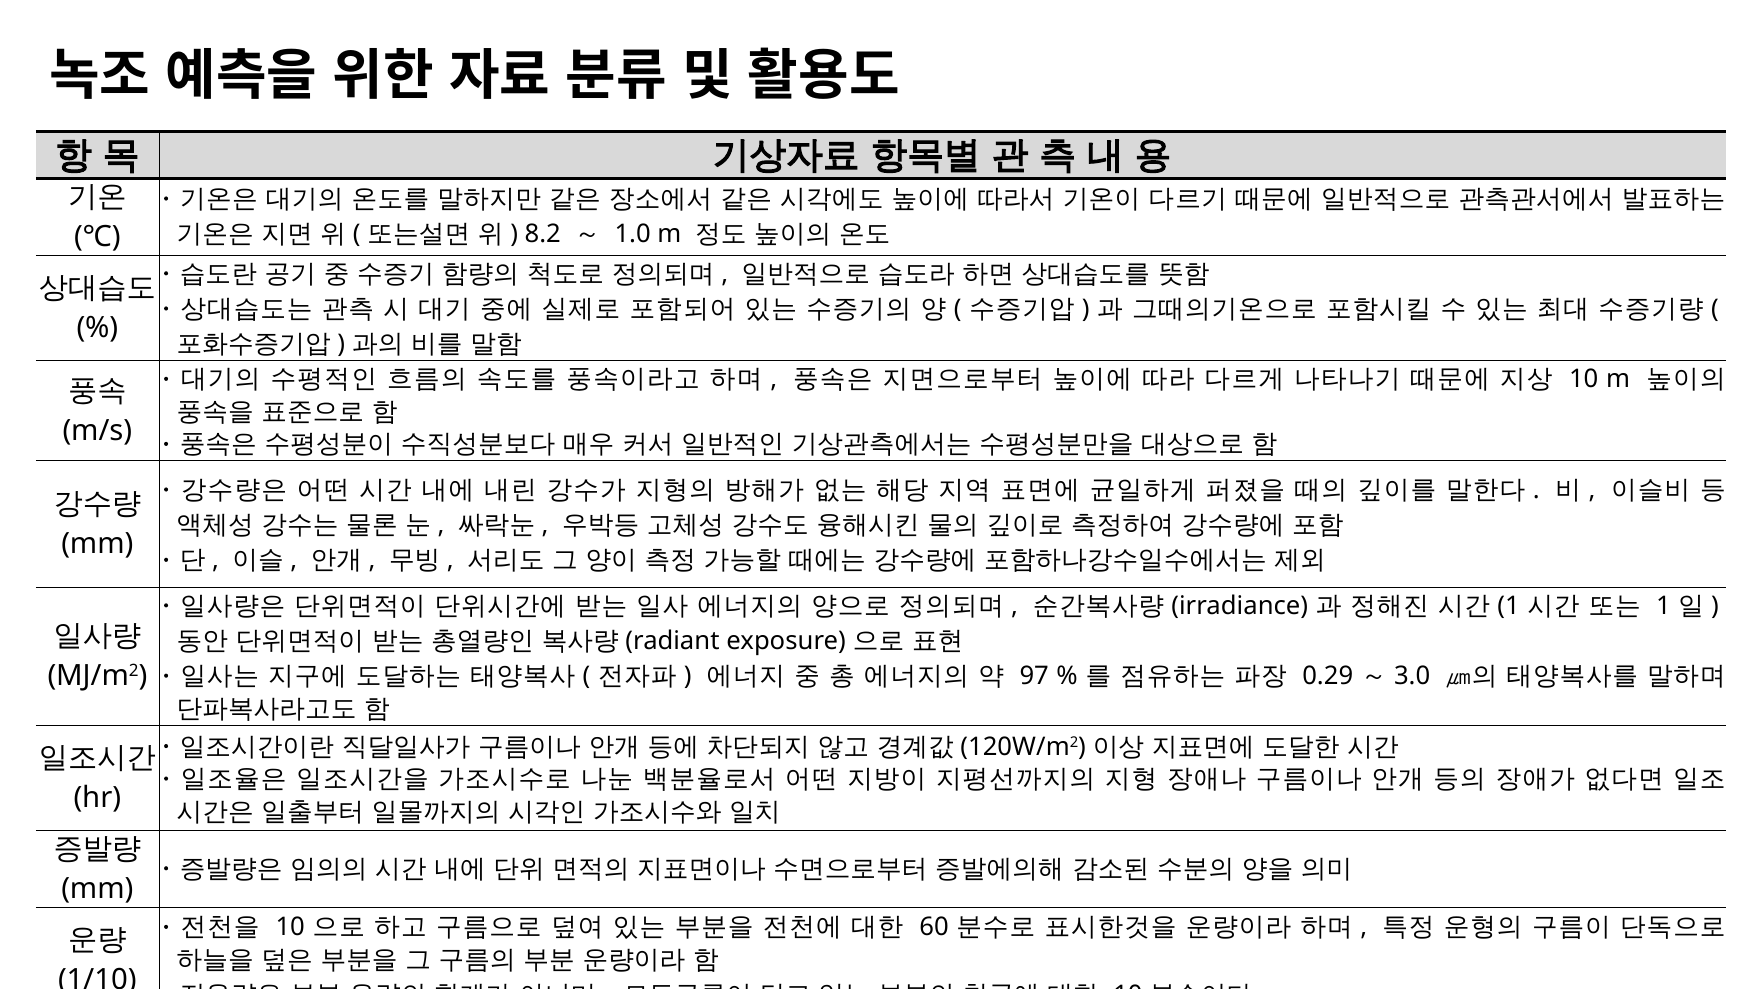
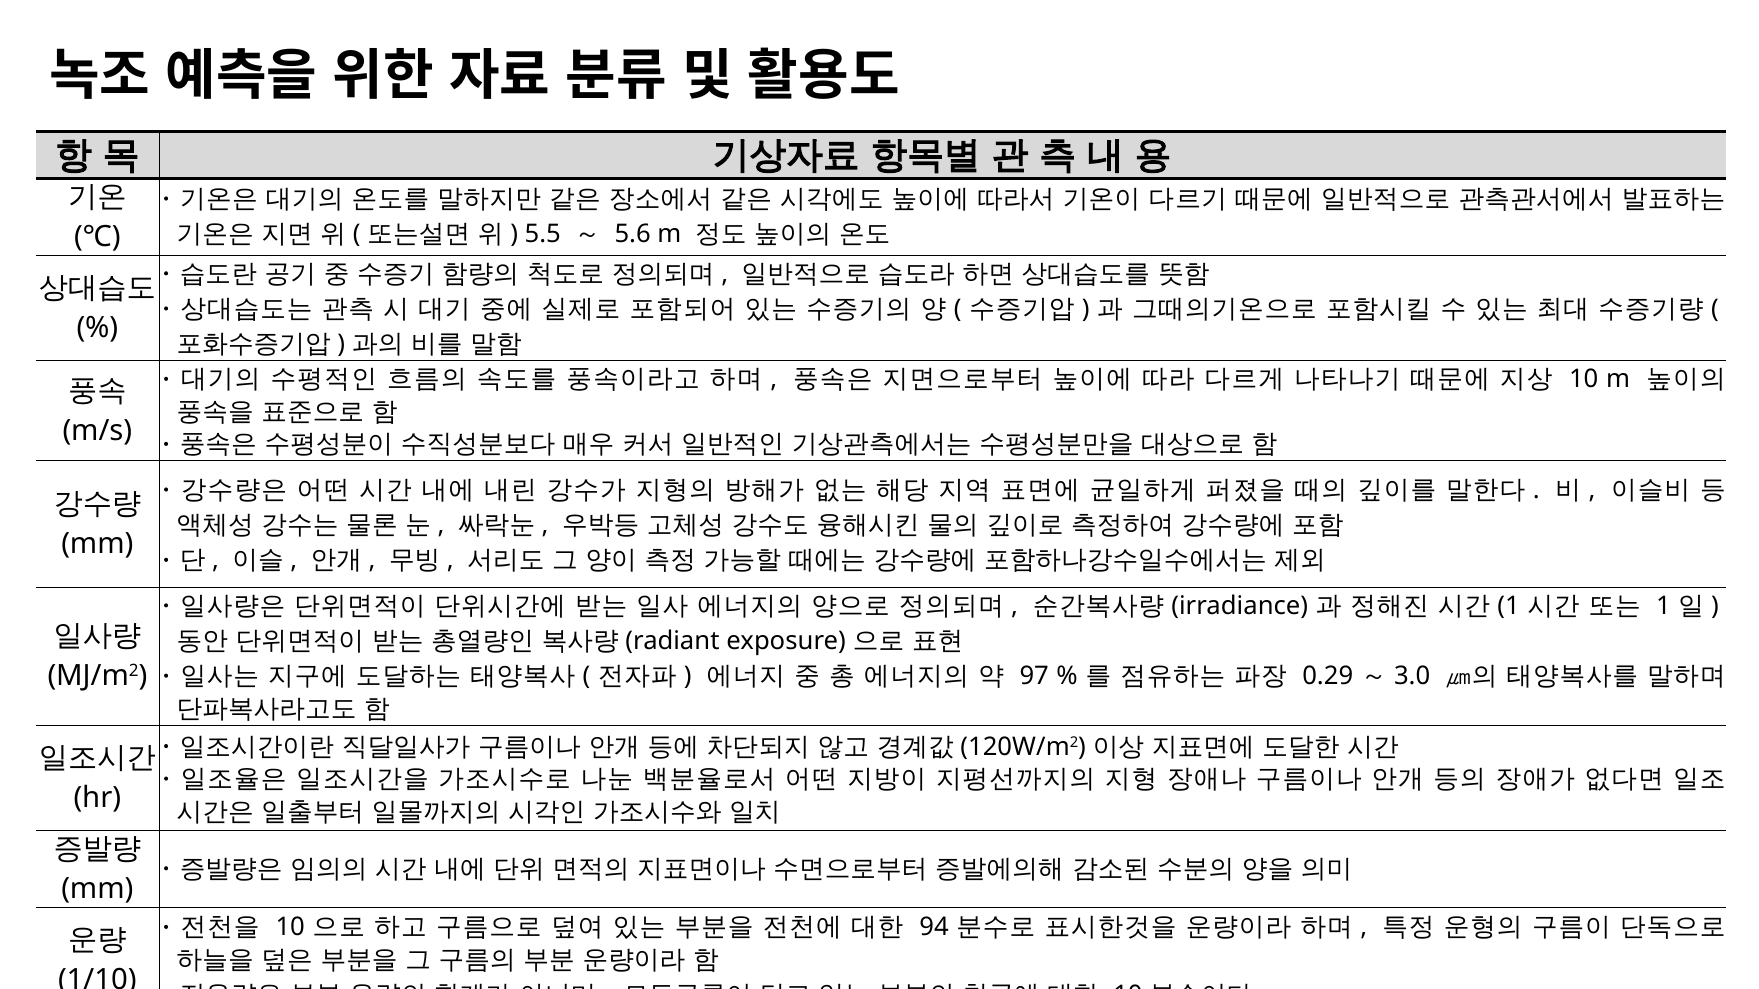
8.2: 8.2 -> 5.5
1.0: 1.0 -> 5.6
60: 60 -> 94
